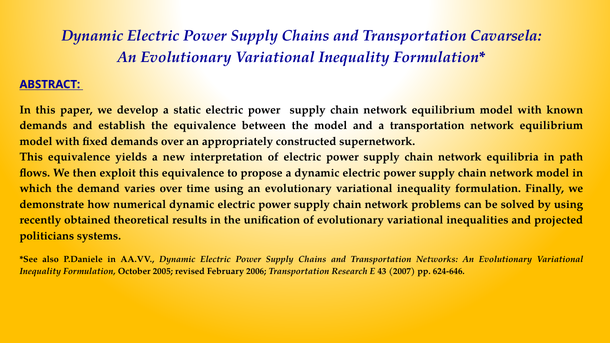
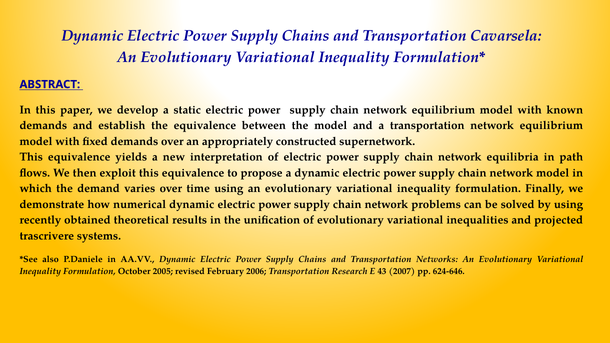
politicians: politicians -> trascrivere
